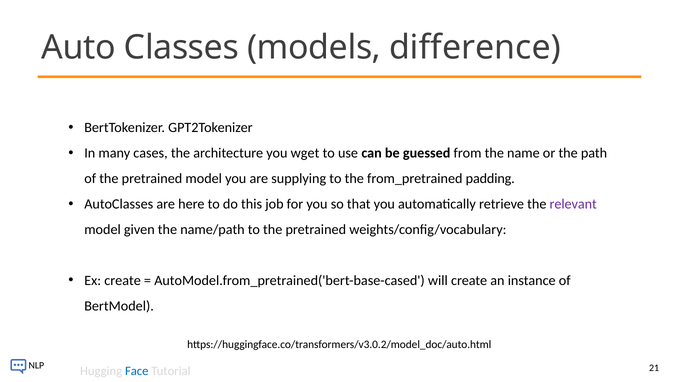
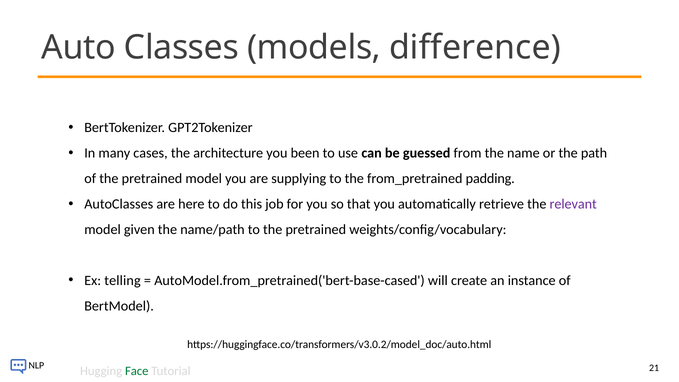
wget: wget -> been
Ex create: create -> telling
Face colour: blue -> green
